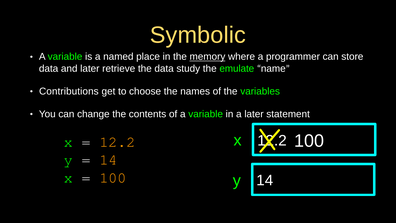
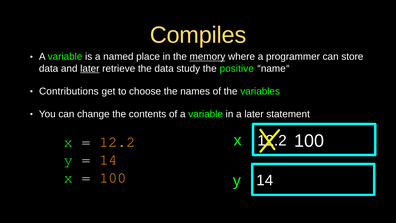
Symbolic: Symbolic -> Compiles
later at (90, 68) underline: none -> present
emulate: emulate -> positive
